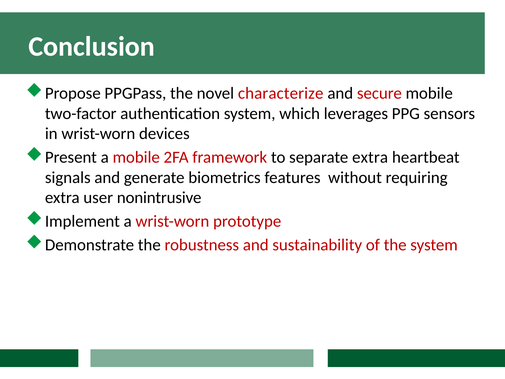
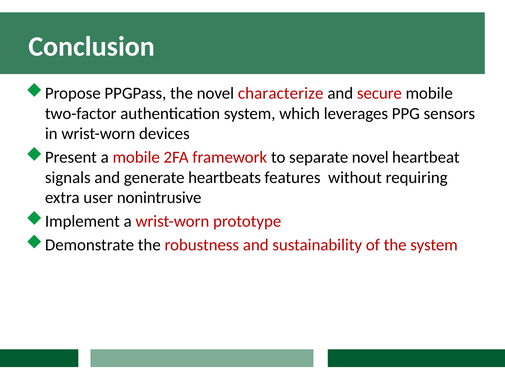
separate extra: extra -> novel
biometrics: biometrics -> heartbeats
